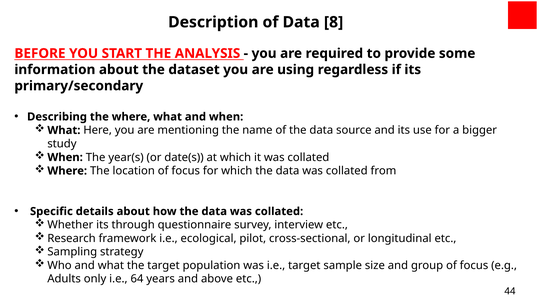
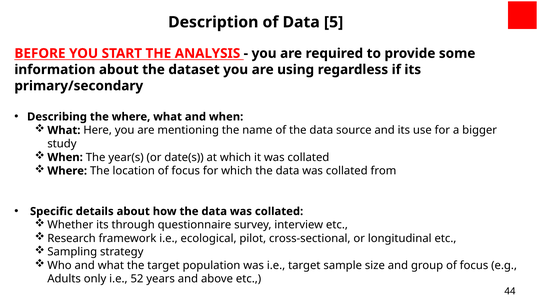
8: 8 -> 5
64: 64 -> 52
